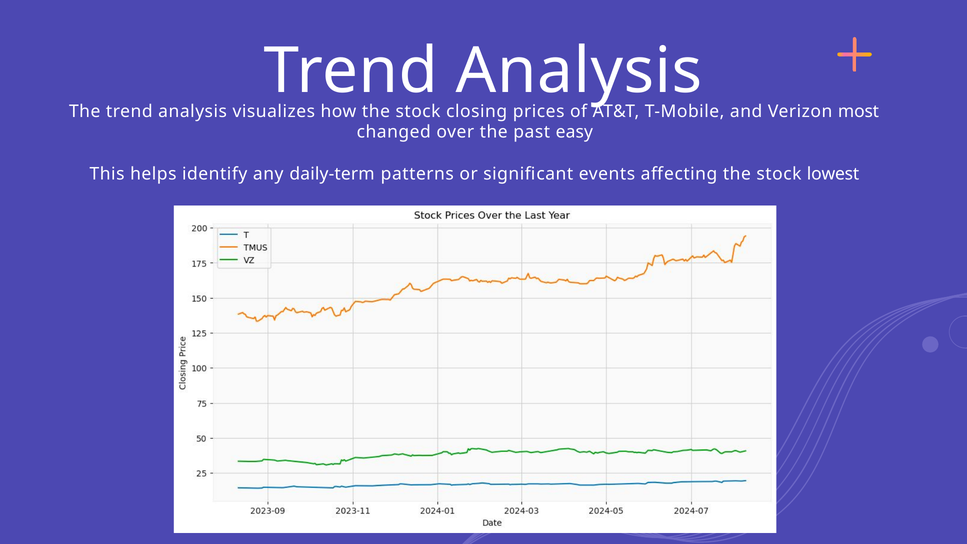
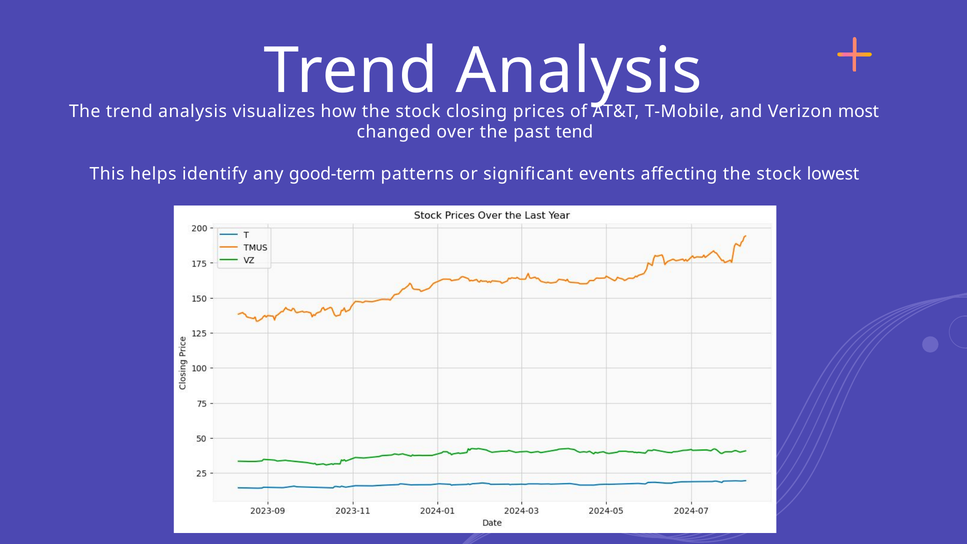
easy: easy -> tend
daily-term: daily-term -> good-term
